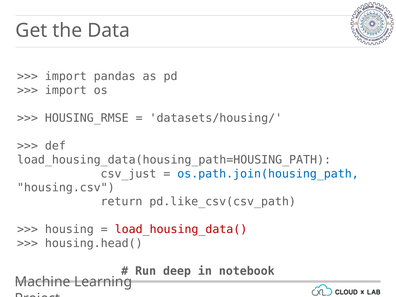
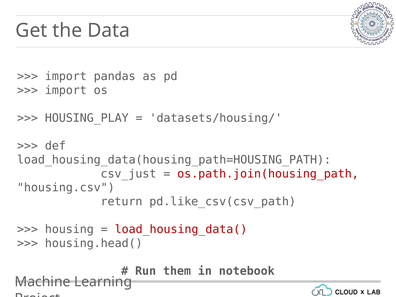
HOUSING_RMSE: HOUSING_RMSE -> HOUSING_PLAY
os.path.join(housing_path colour: blue -> red
deep: deep -> them
